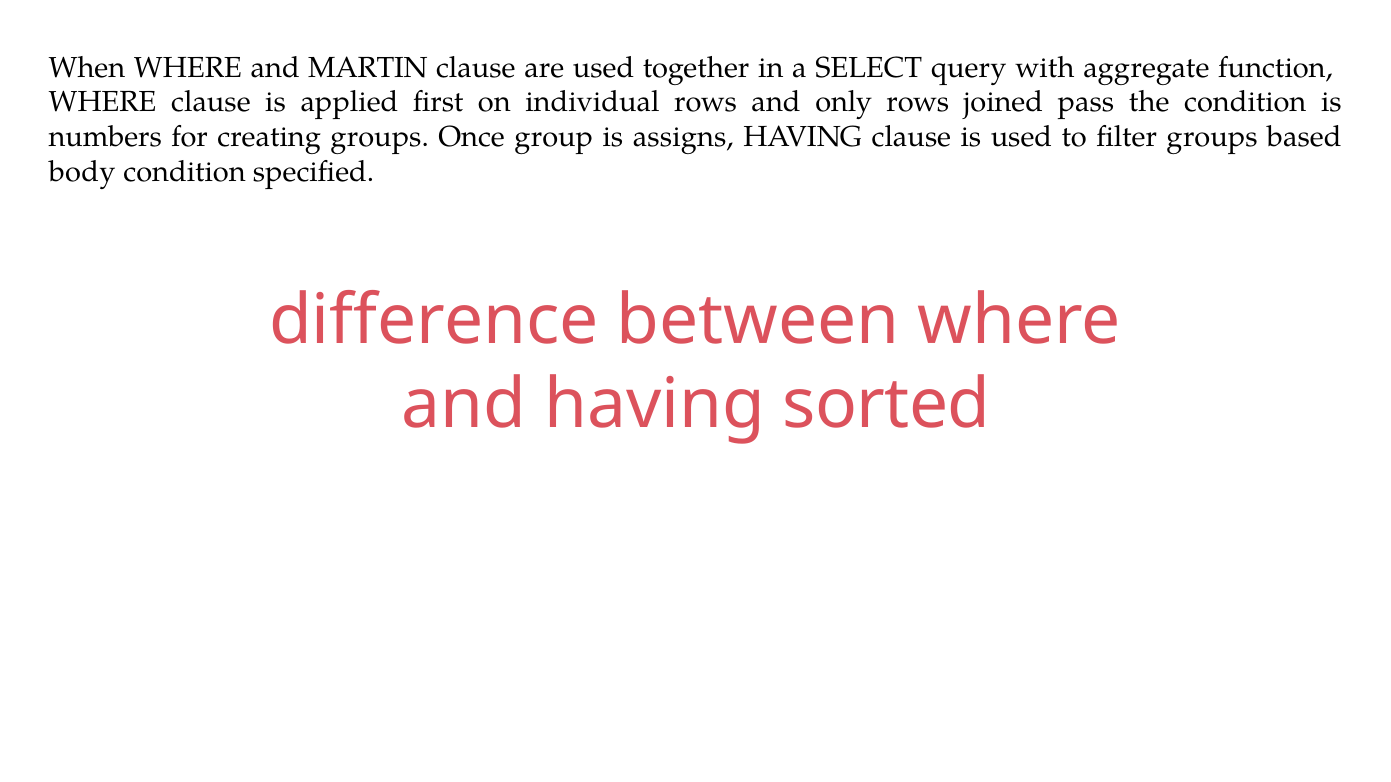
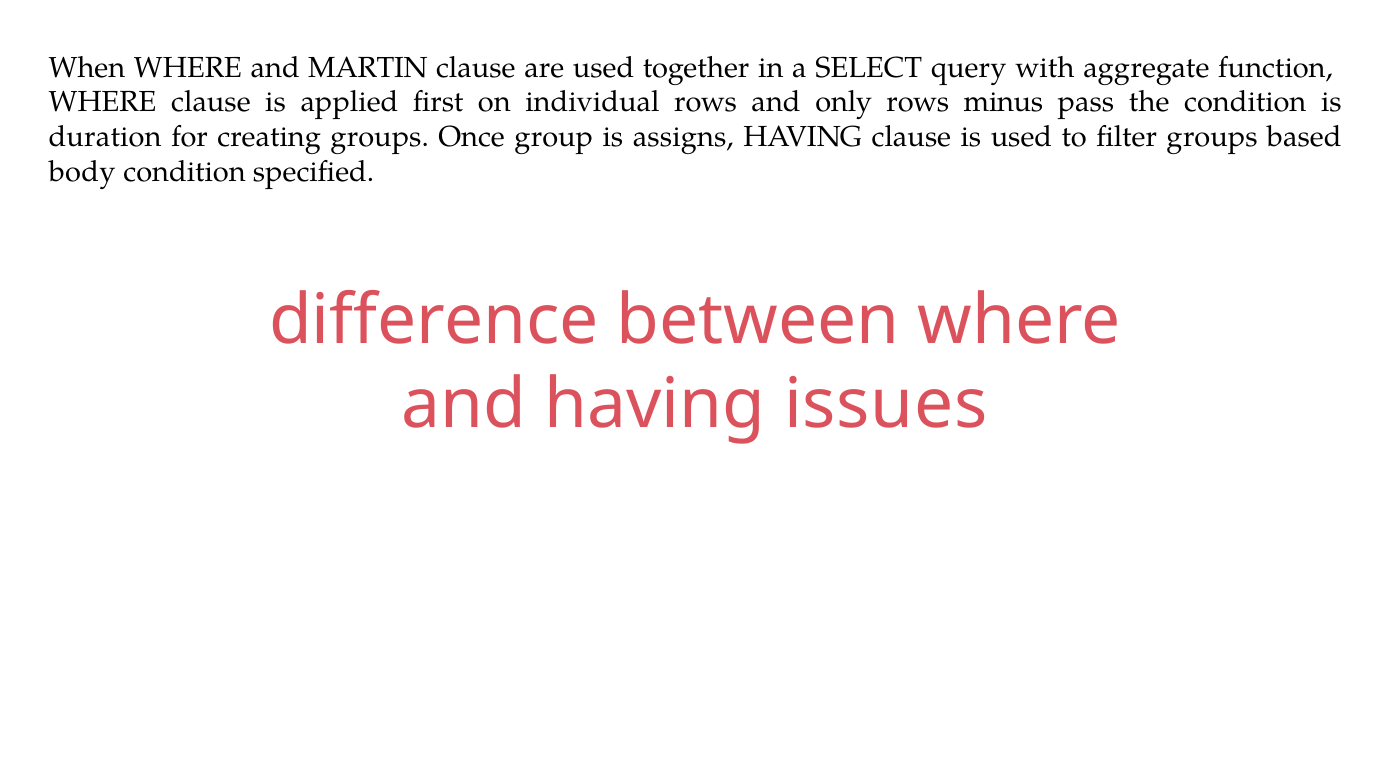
joined: joined -> minus
numbers: numbers -> duration
sorted: sorted -> issues
